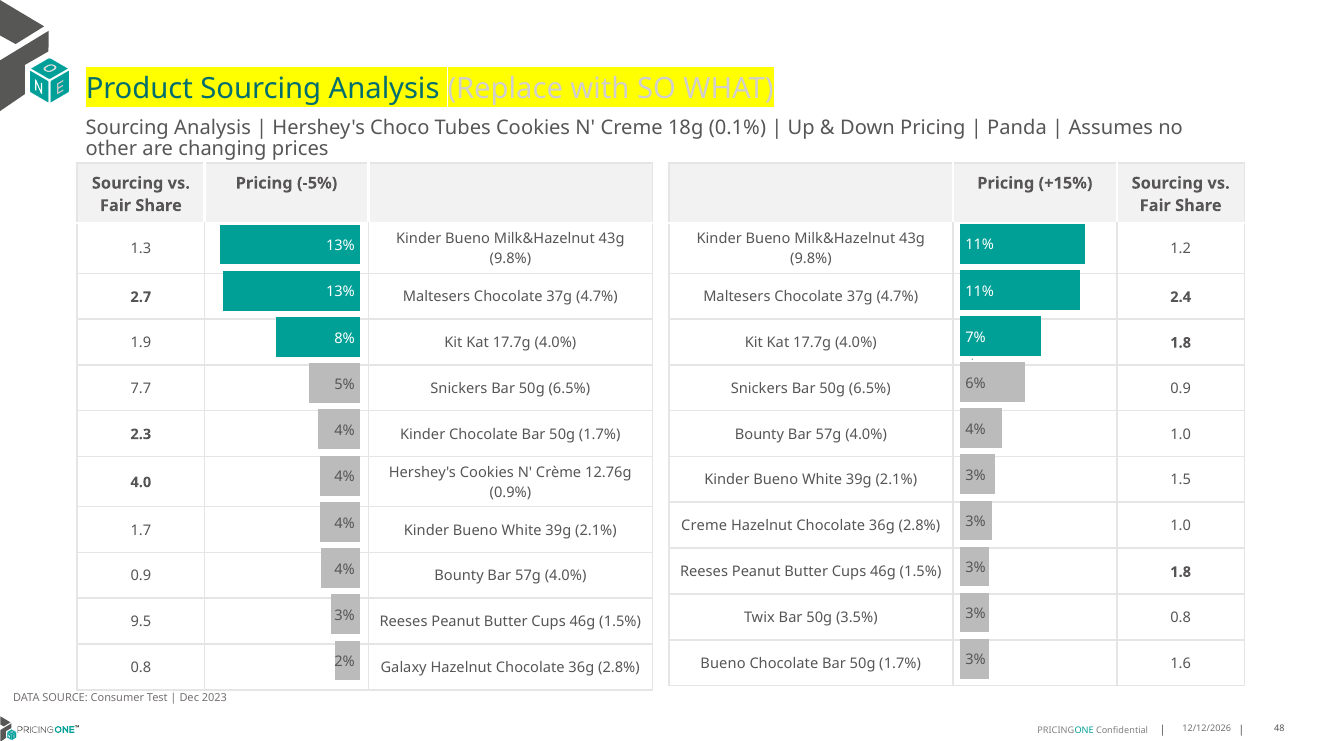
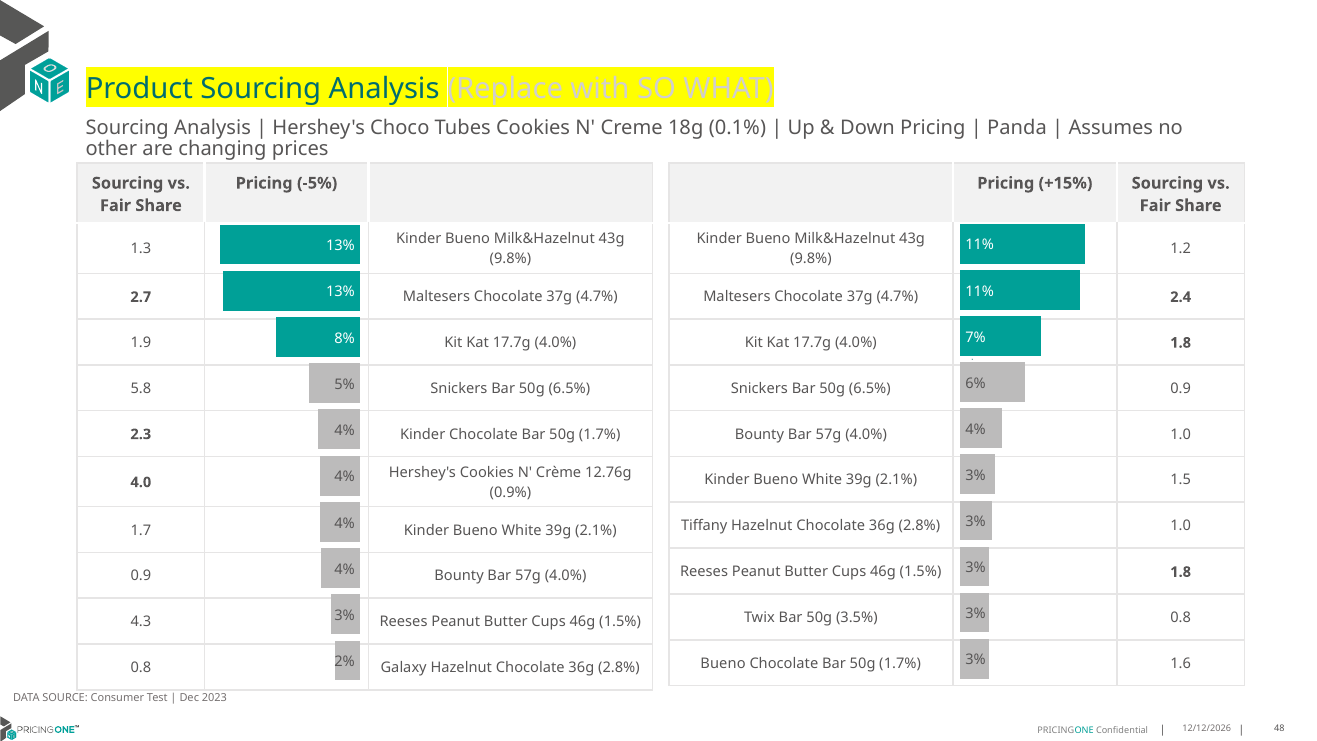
7.7: 7.7 -> 5.8
Creme at (704, 526): Creme -> Tiffany
9.5: 9.5 -> 4.3
